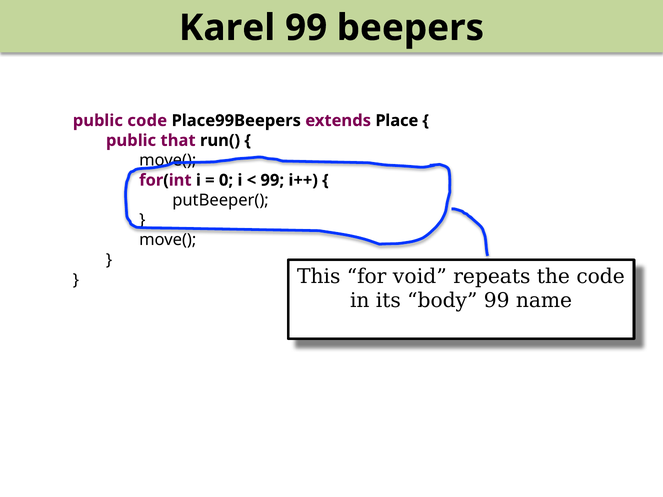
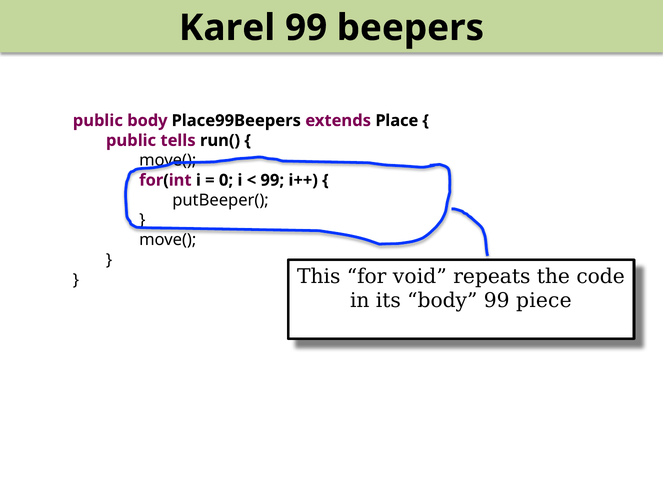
public code: code -> body
that: that -> tells
name: name -> piece
